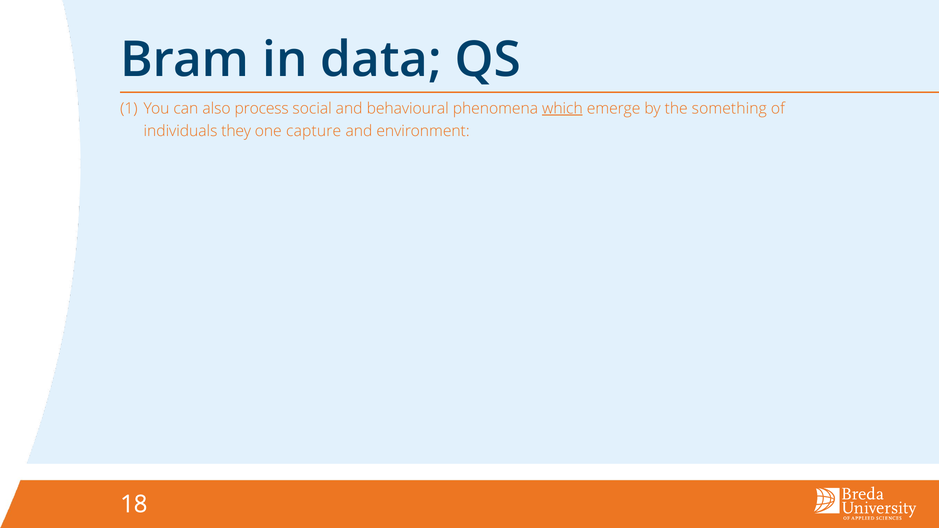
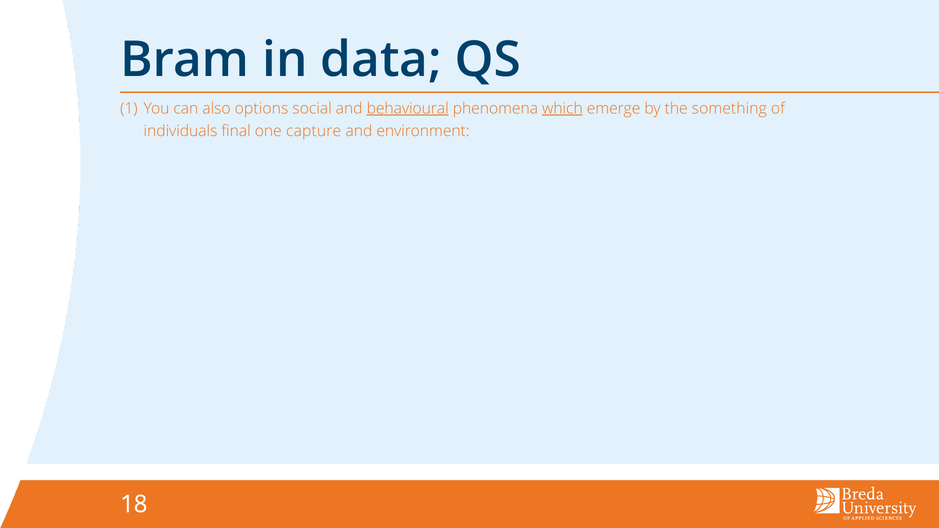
process: process -> options
behavioural underline: none -> present
they: they -> final
